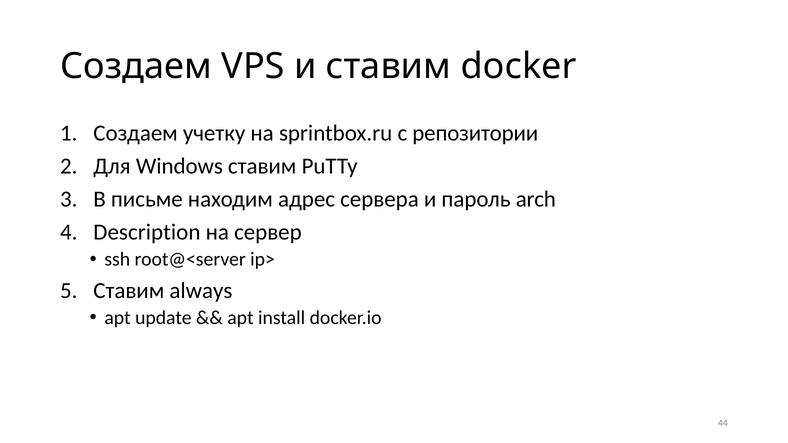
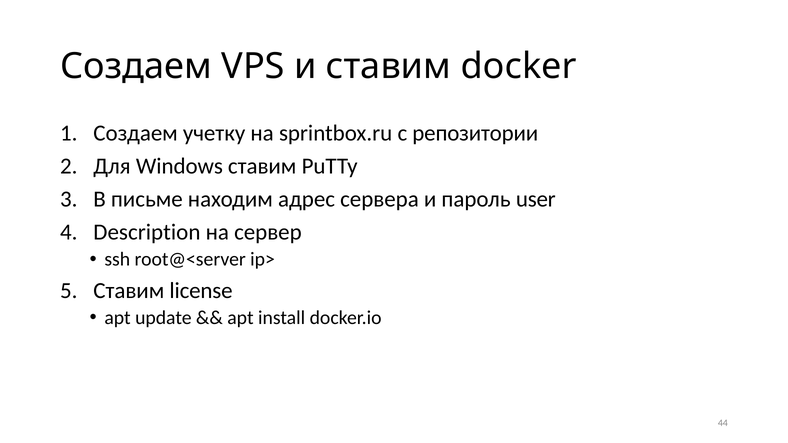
arch: arch -> user
always: always -> license
